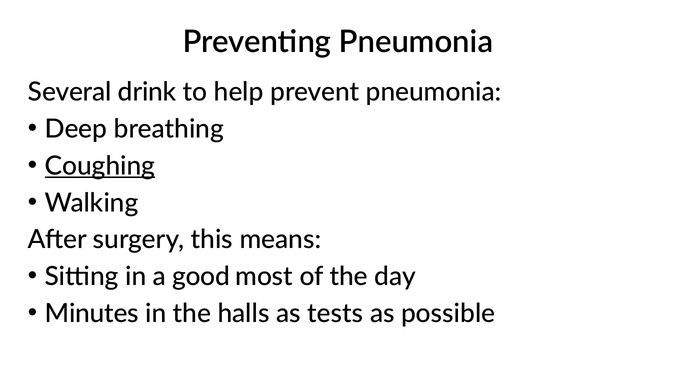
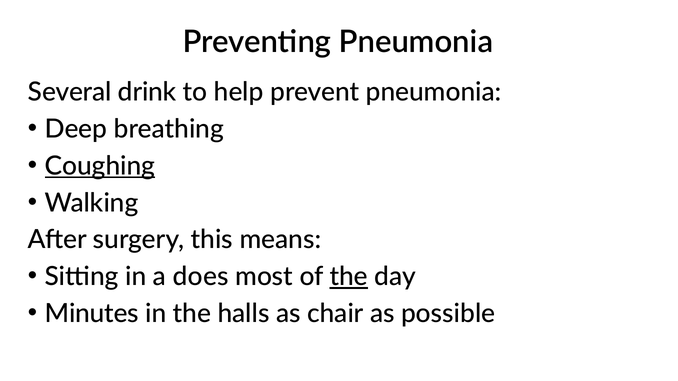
good: good -> does
the at (349, 277) underline: none -> present
tests: tests -> chair
